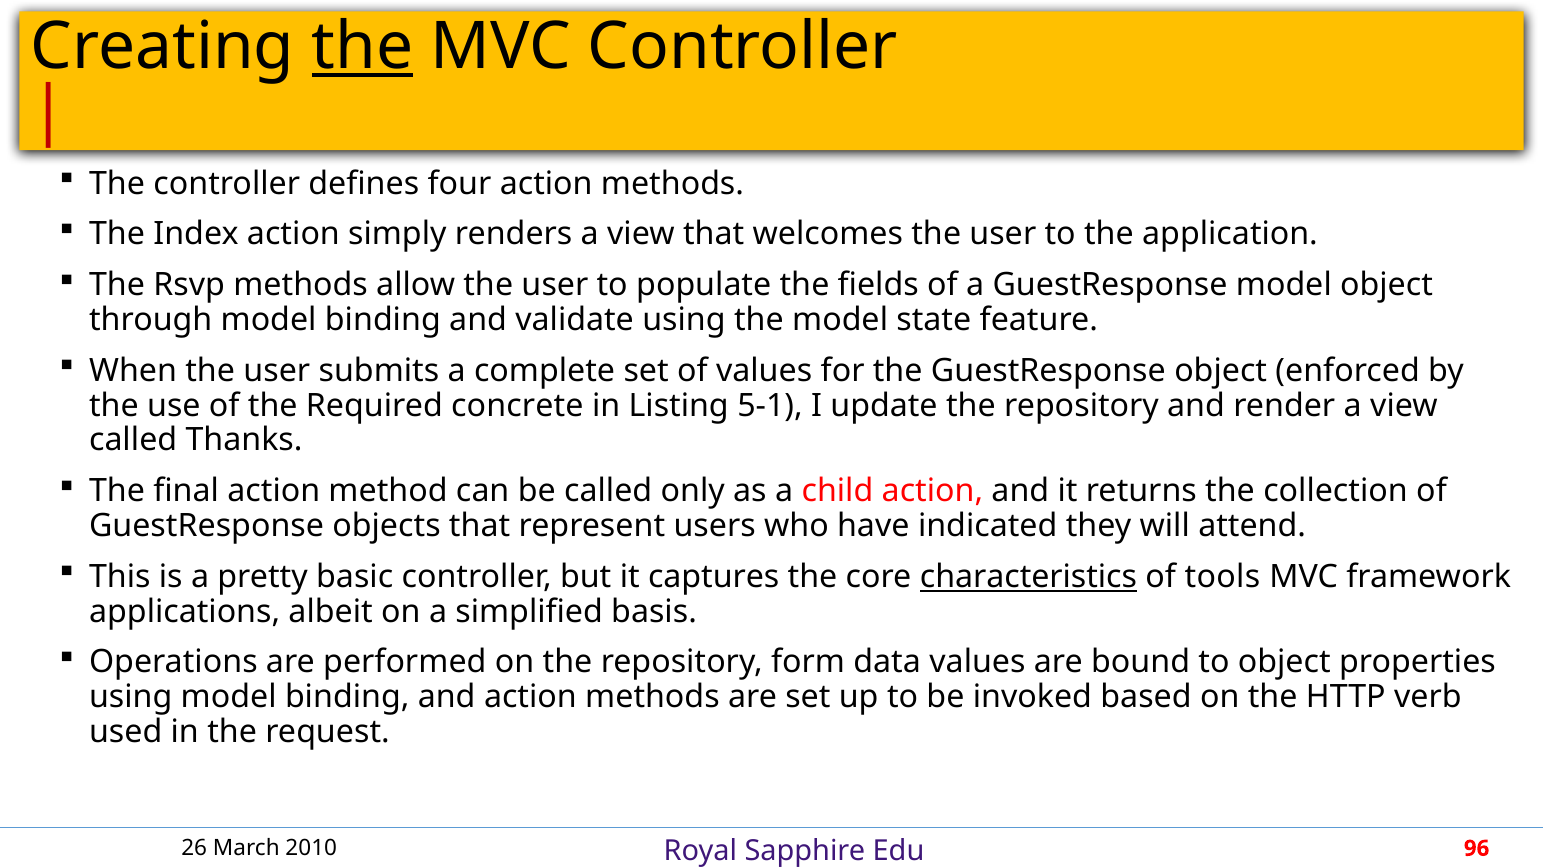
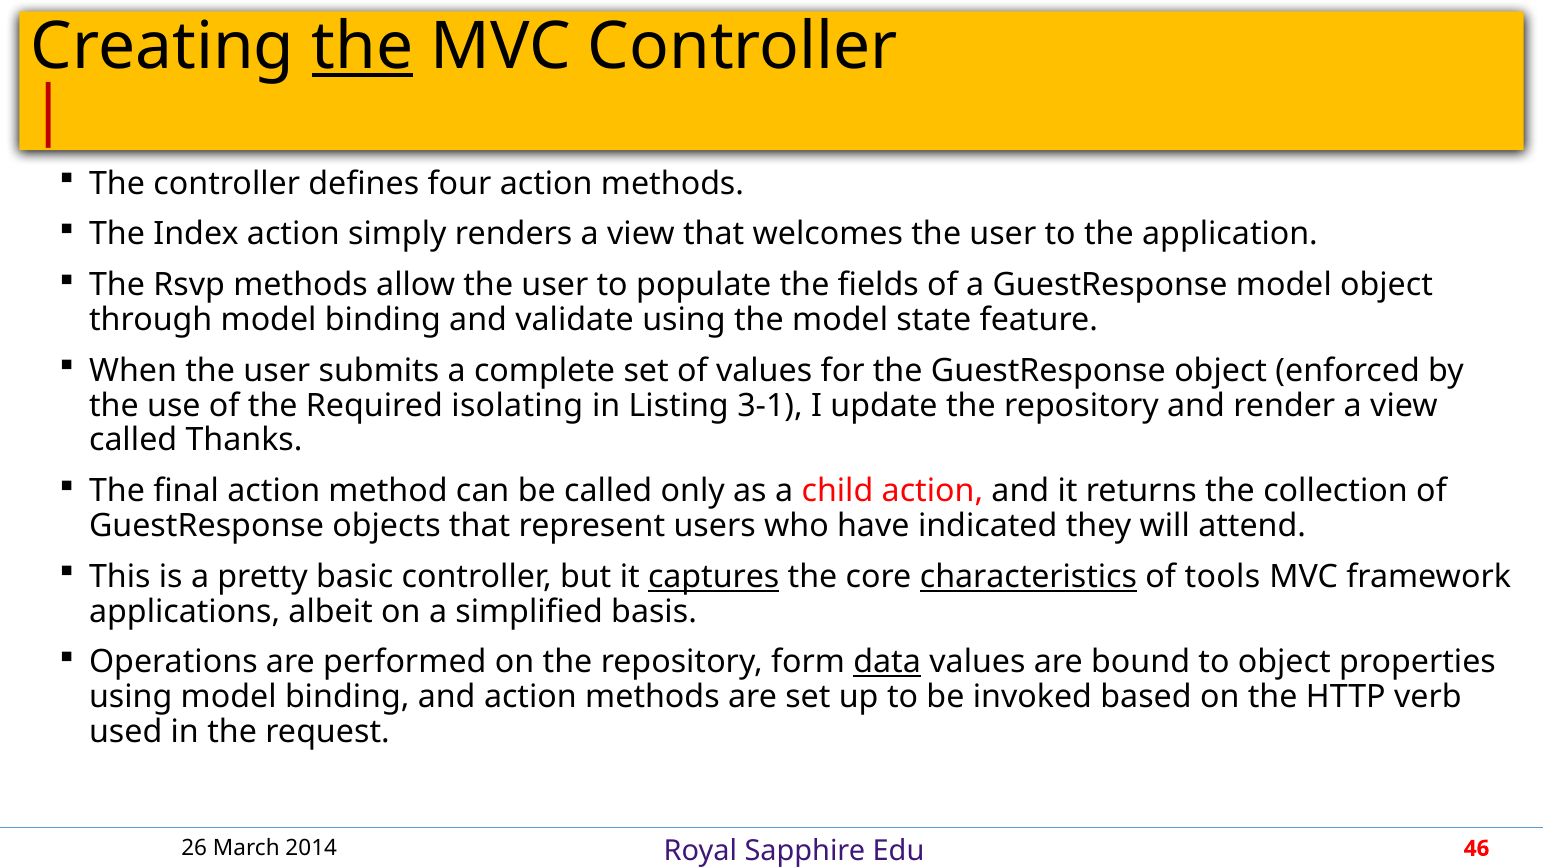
concrete: concrete -> isolating
5-1: 5-1 -> 3-1
captures underline: none -> present
data underline: none -> present
2010: 2010 -> 2014
96: 96 -> 46
